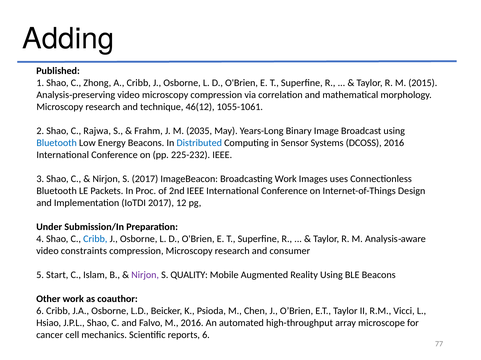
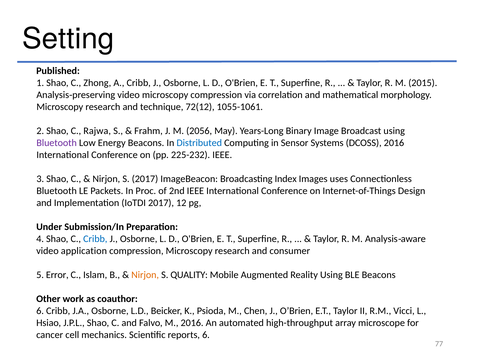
Adding: Adding -> Setting
46(12: 46(12 -> 72(12
2035: 2035 -> 2056
Bluetooth at (57, 143) colour: blue -> purple
Broadcasting Work: Work -> Index
constraints: constraints -> application
Start: Start -> Error
Nirjon at (145, 276) colour: purple -> orange
